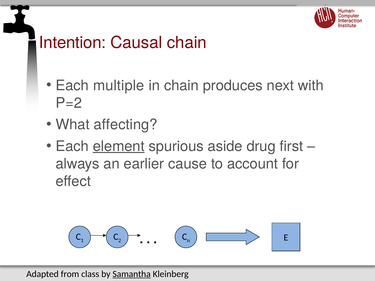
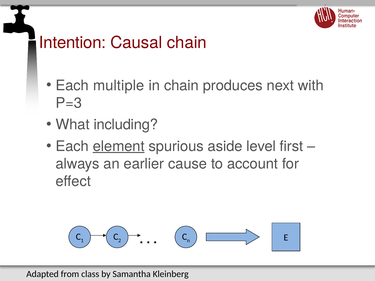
P=2: P=2 -> P=3
affecting: affecting -> including
drug: drug -> level
Samantha underline: present -> none
